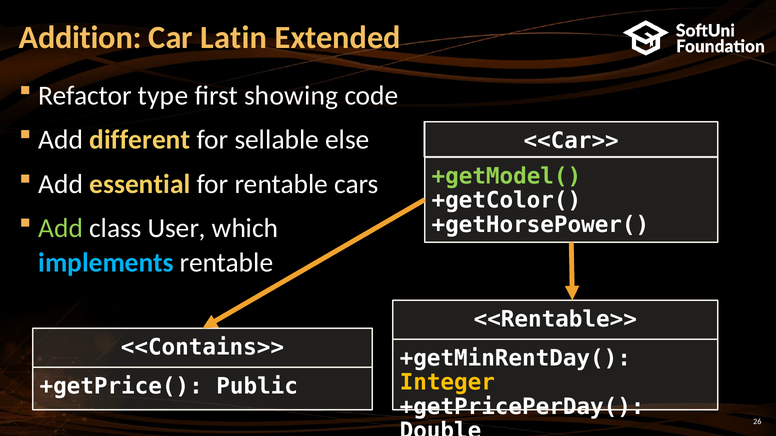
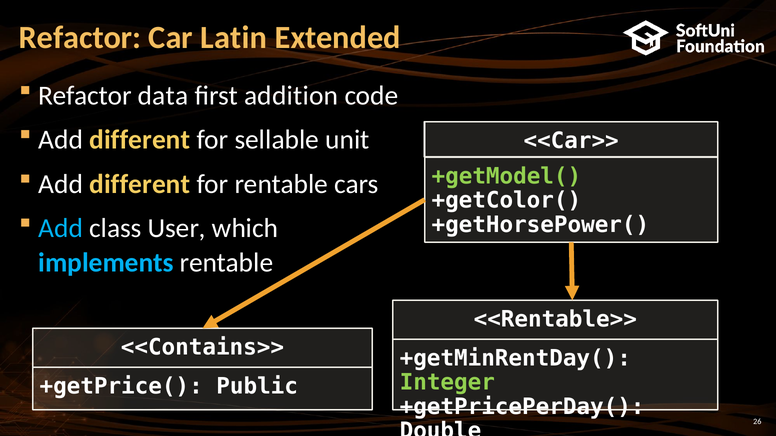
Addition at (80, 38): Addition -> Refactor
type: type -> data
showing: showing -> addition
else: else -> unit
essential at (140, 184): essential -> different
Add at (61, 229) colour: light green -> light blue
Integer colour: yellow -> light green
